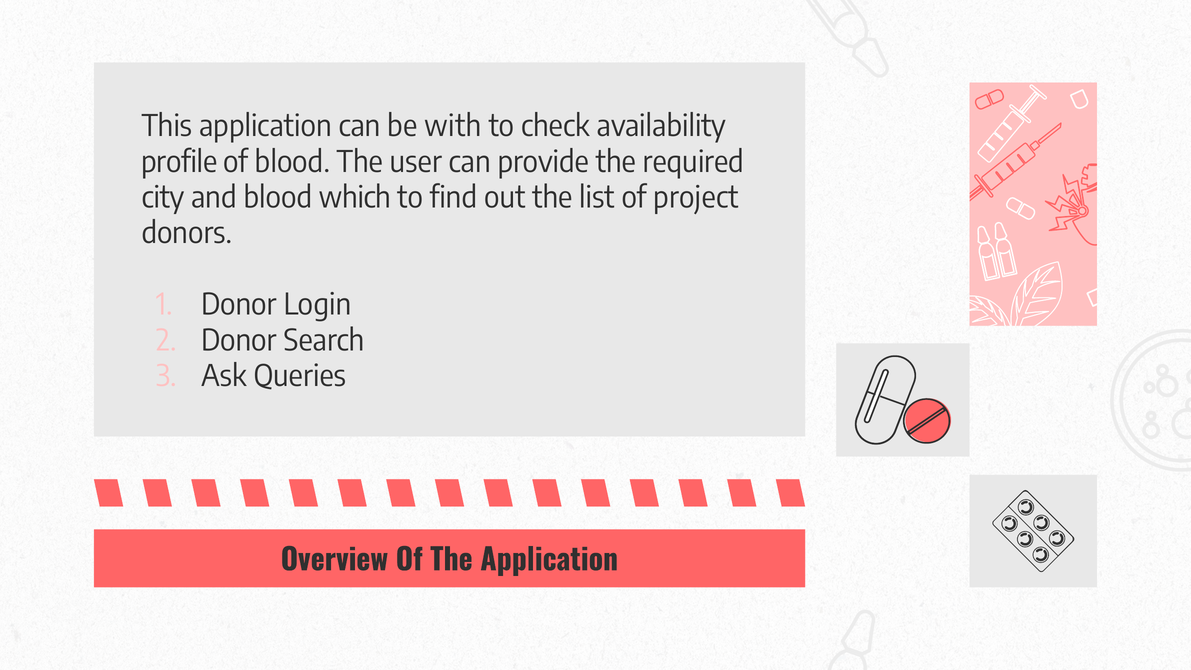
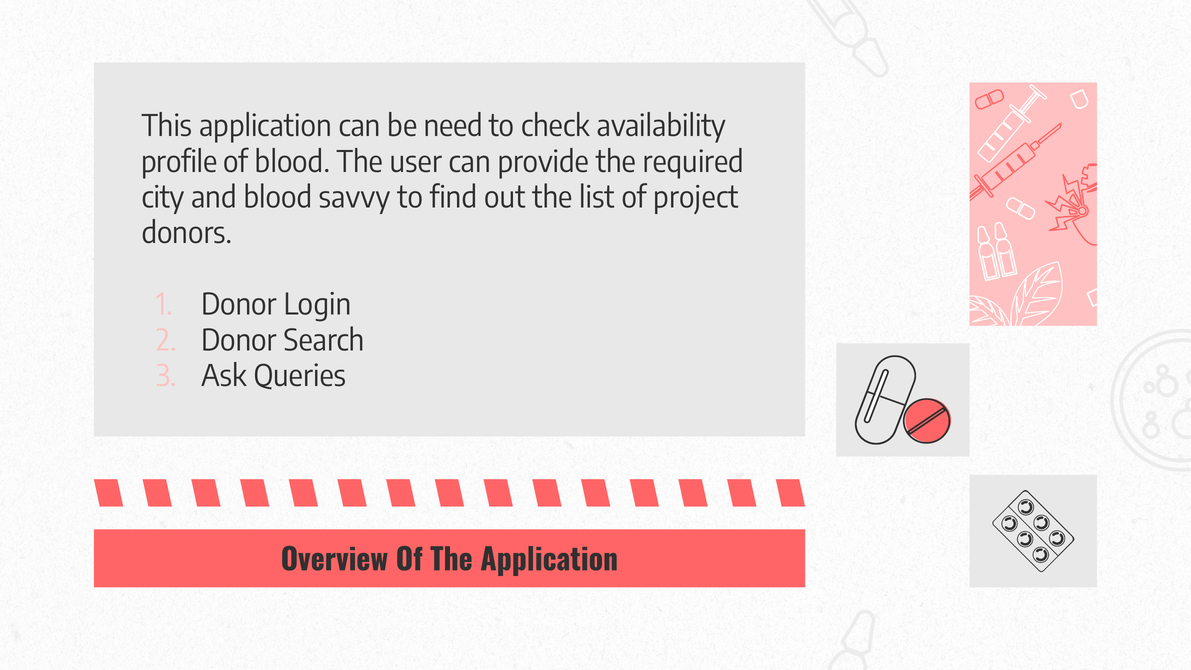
with: with -> need
which: which -> savvy
